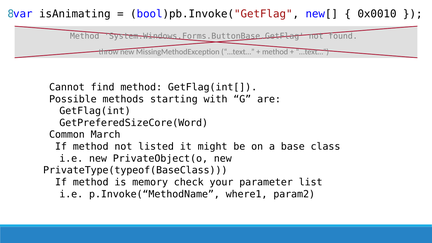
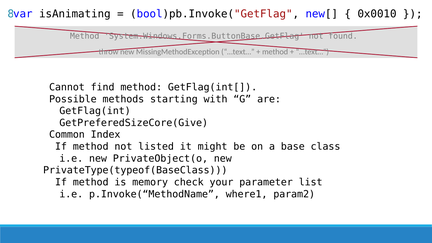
GetPreferedSizeCore(Word: GetPreferedSizeCore(Word -> GetPreferedSizeCore(Give
March: March -> Index
